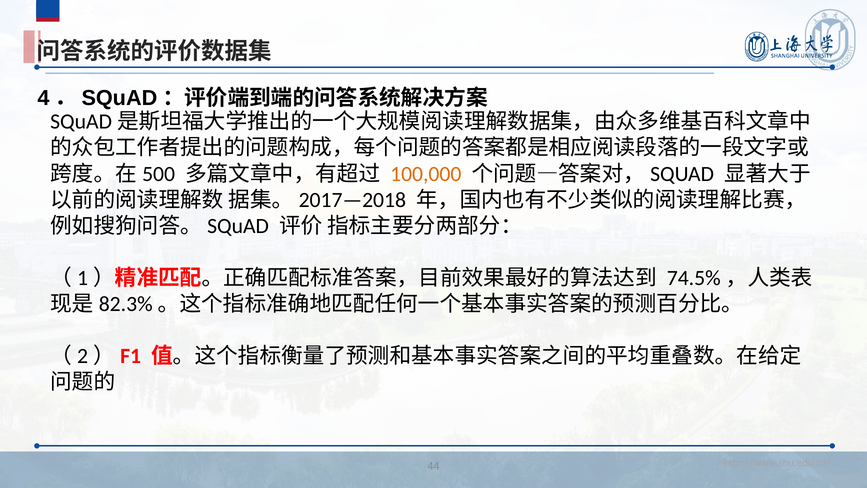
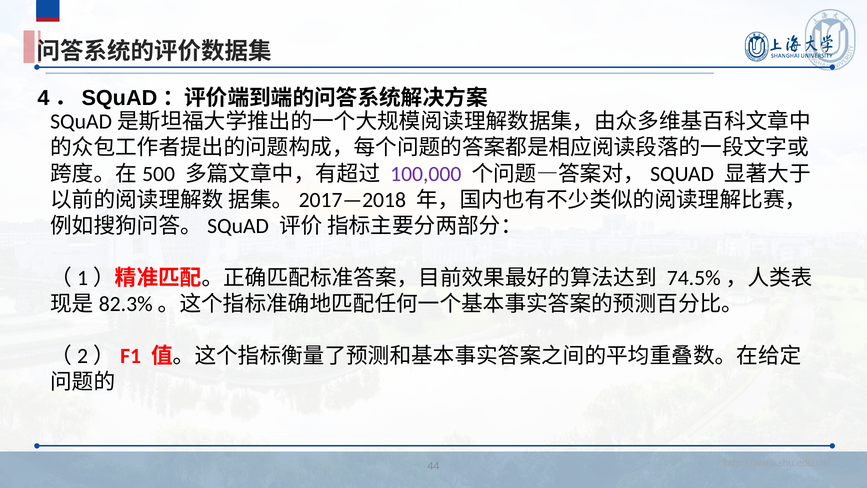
100,000 colour: orange -> purple
